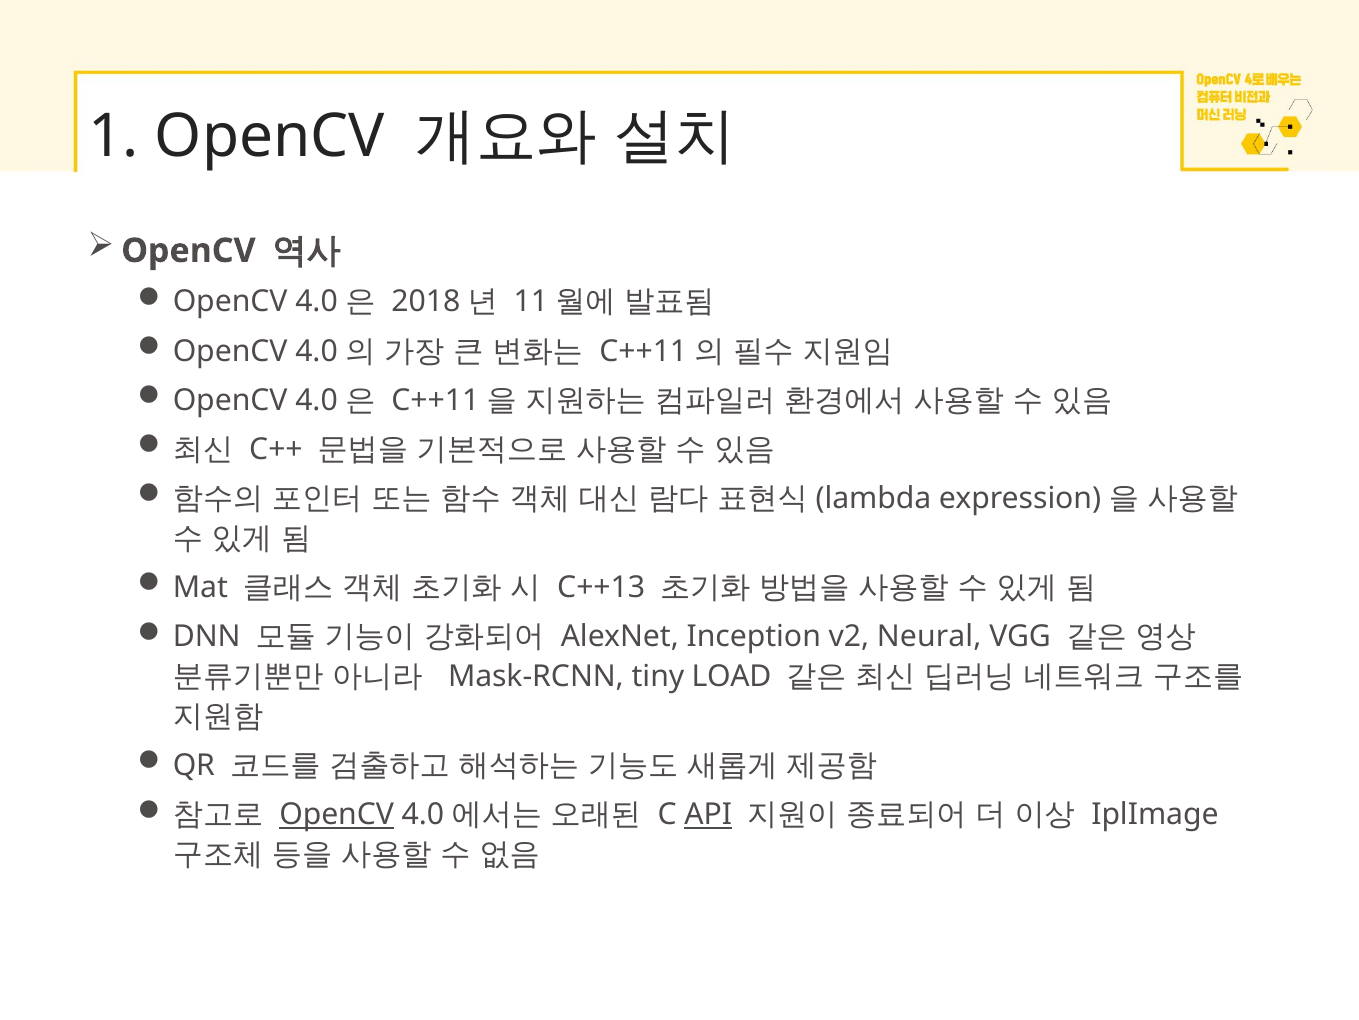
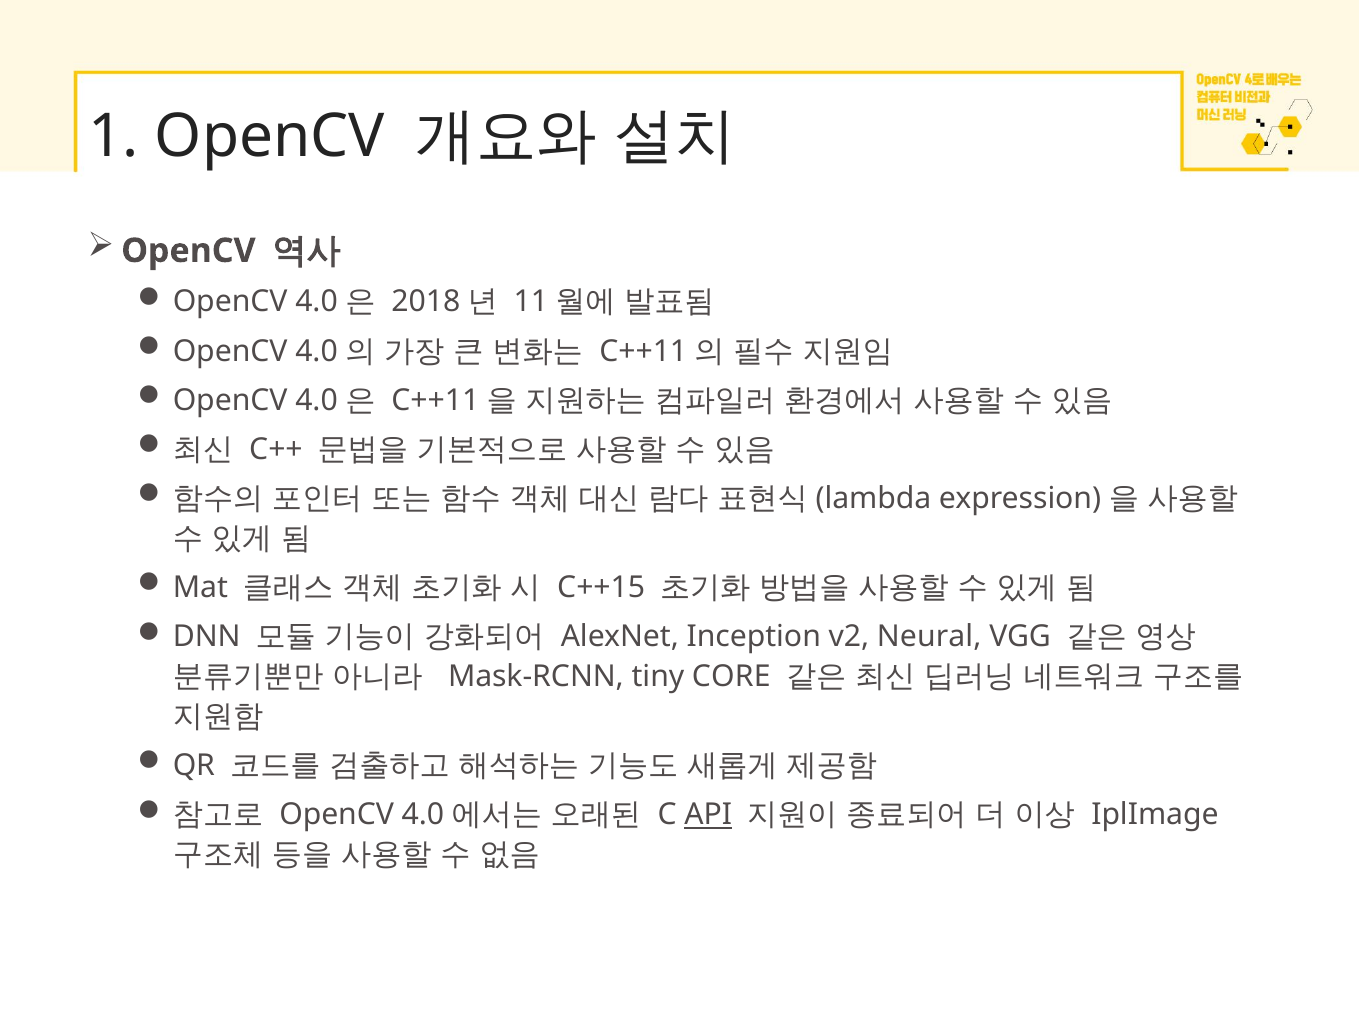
C++13: C++13 -> C++15
LOAD: LOAD -> CORE
OpenCV at (337, 814) underline: present -> none
